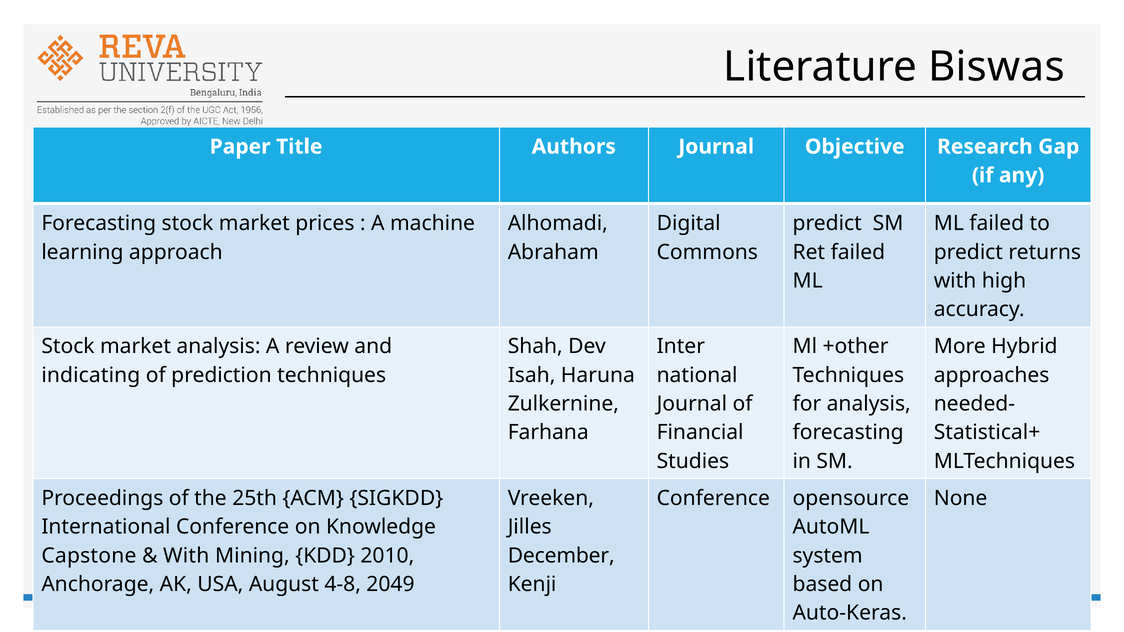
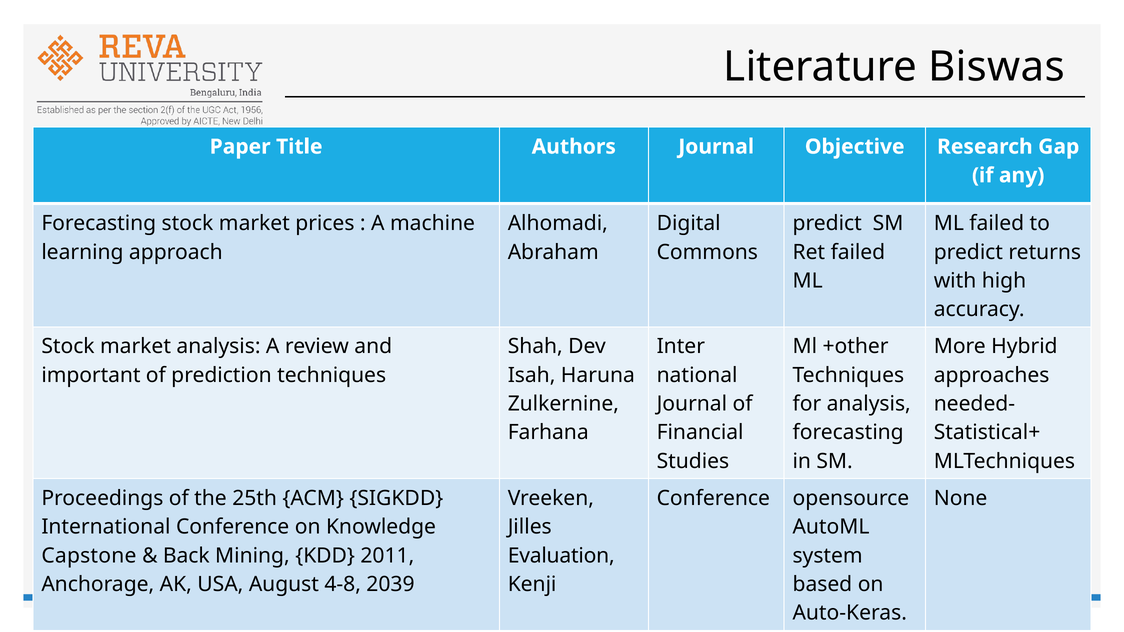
indicating: indicating -> important
With at (186, 556): With -> Back
2010: 2010 -> 2011
December: December -> Evaluation
2049: 2049 -> 2039
